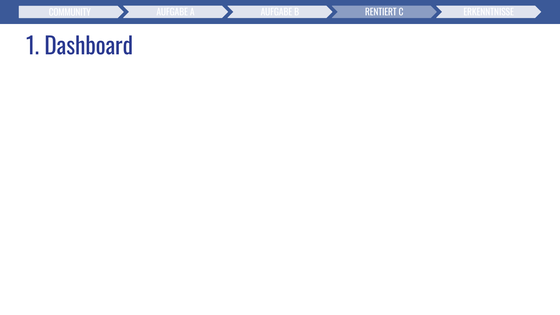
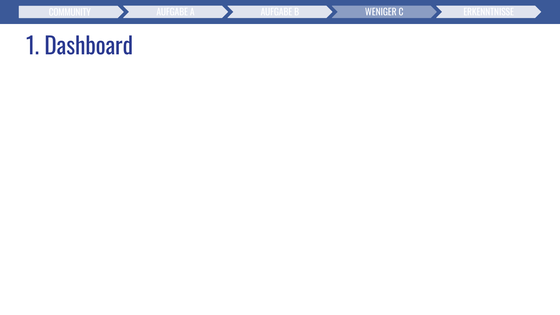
RENTIERT: RENTIERT -> WENIGER
